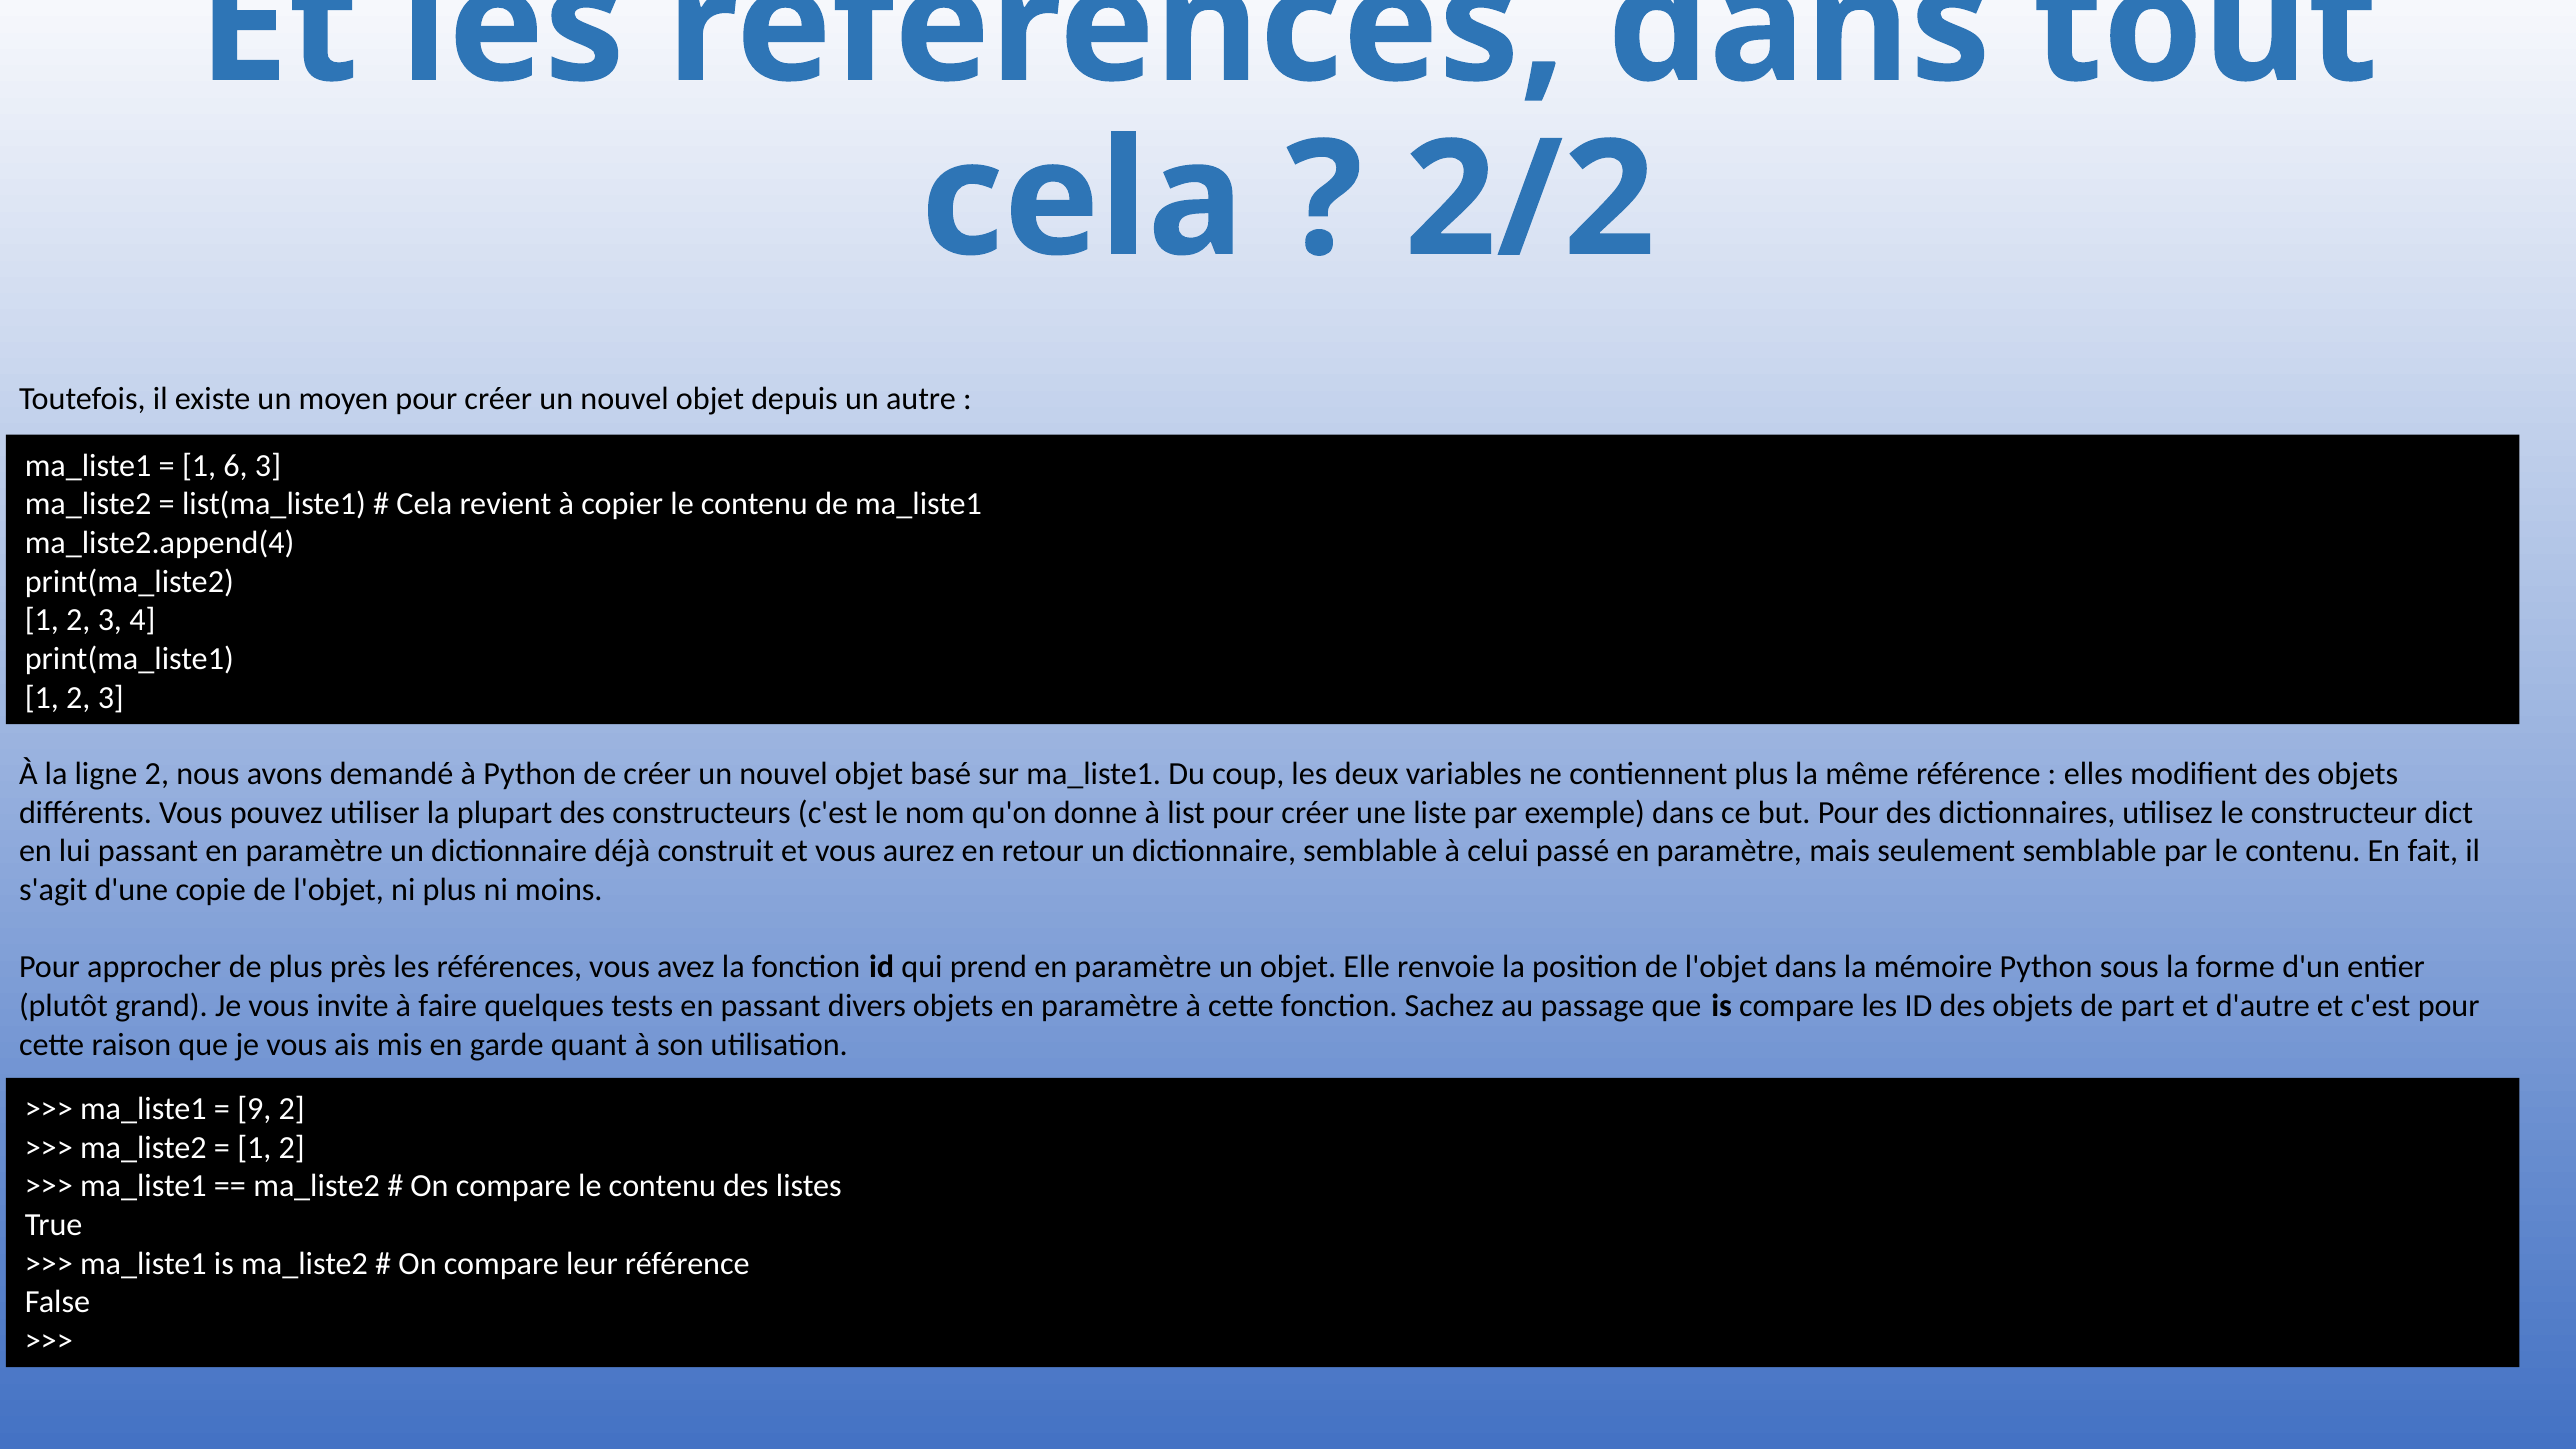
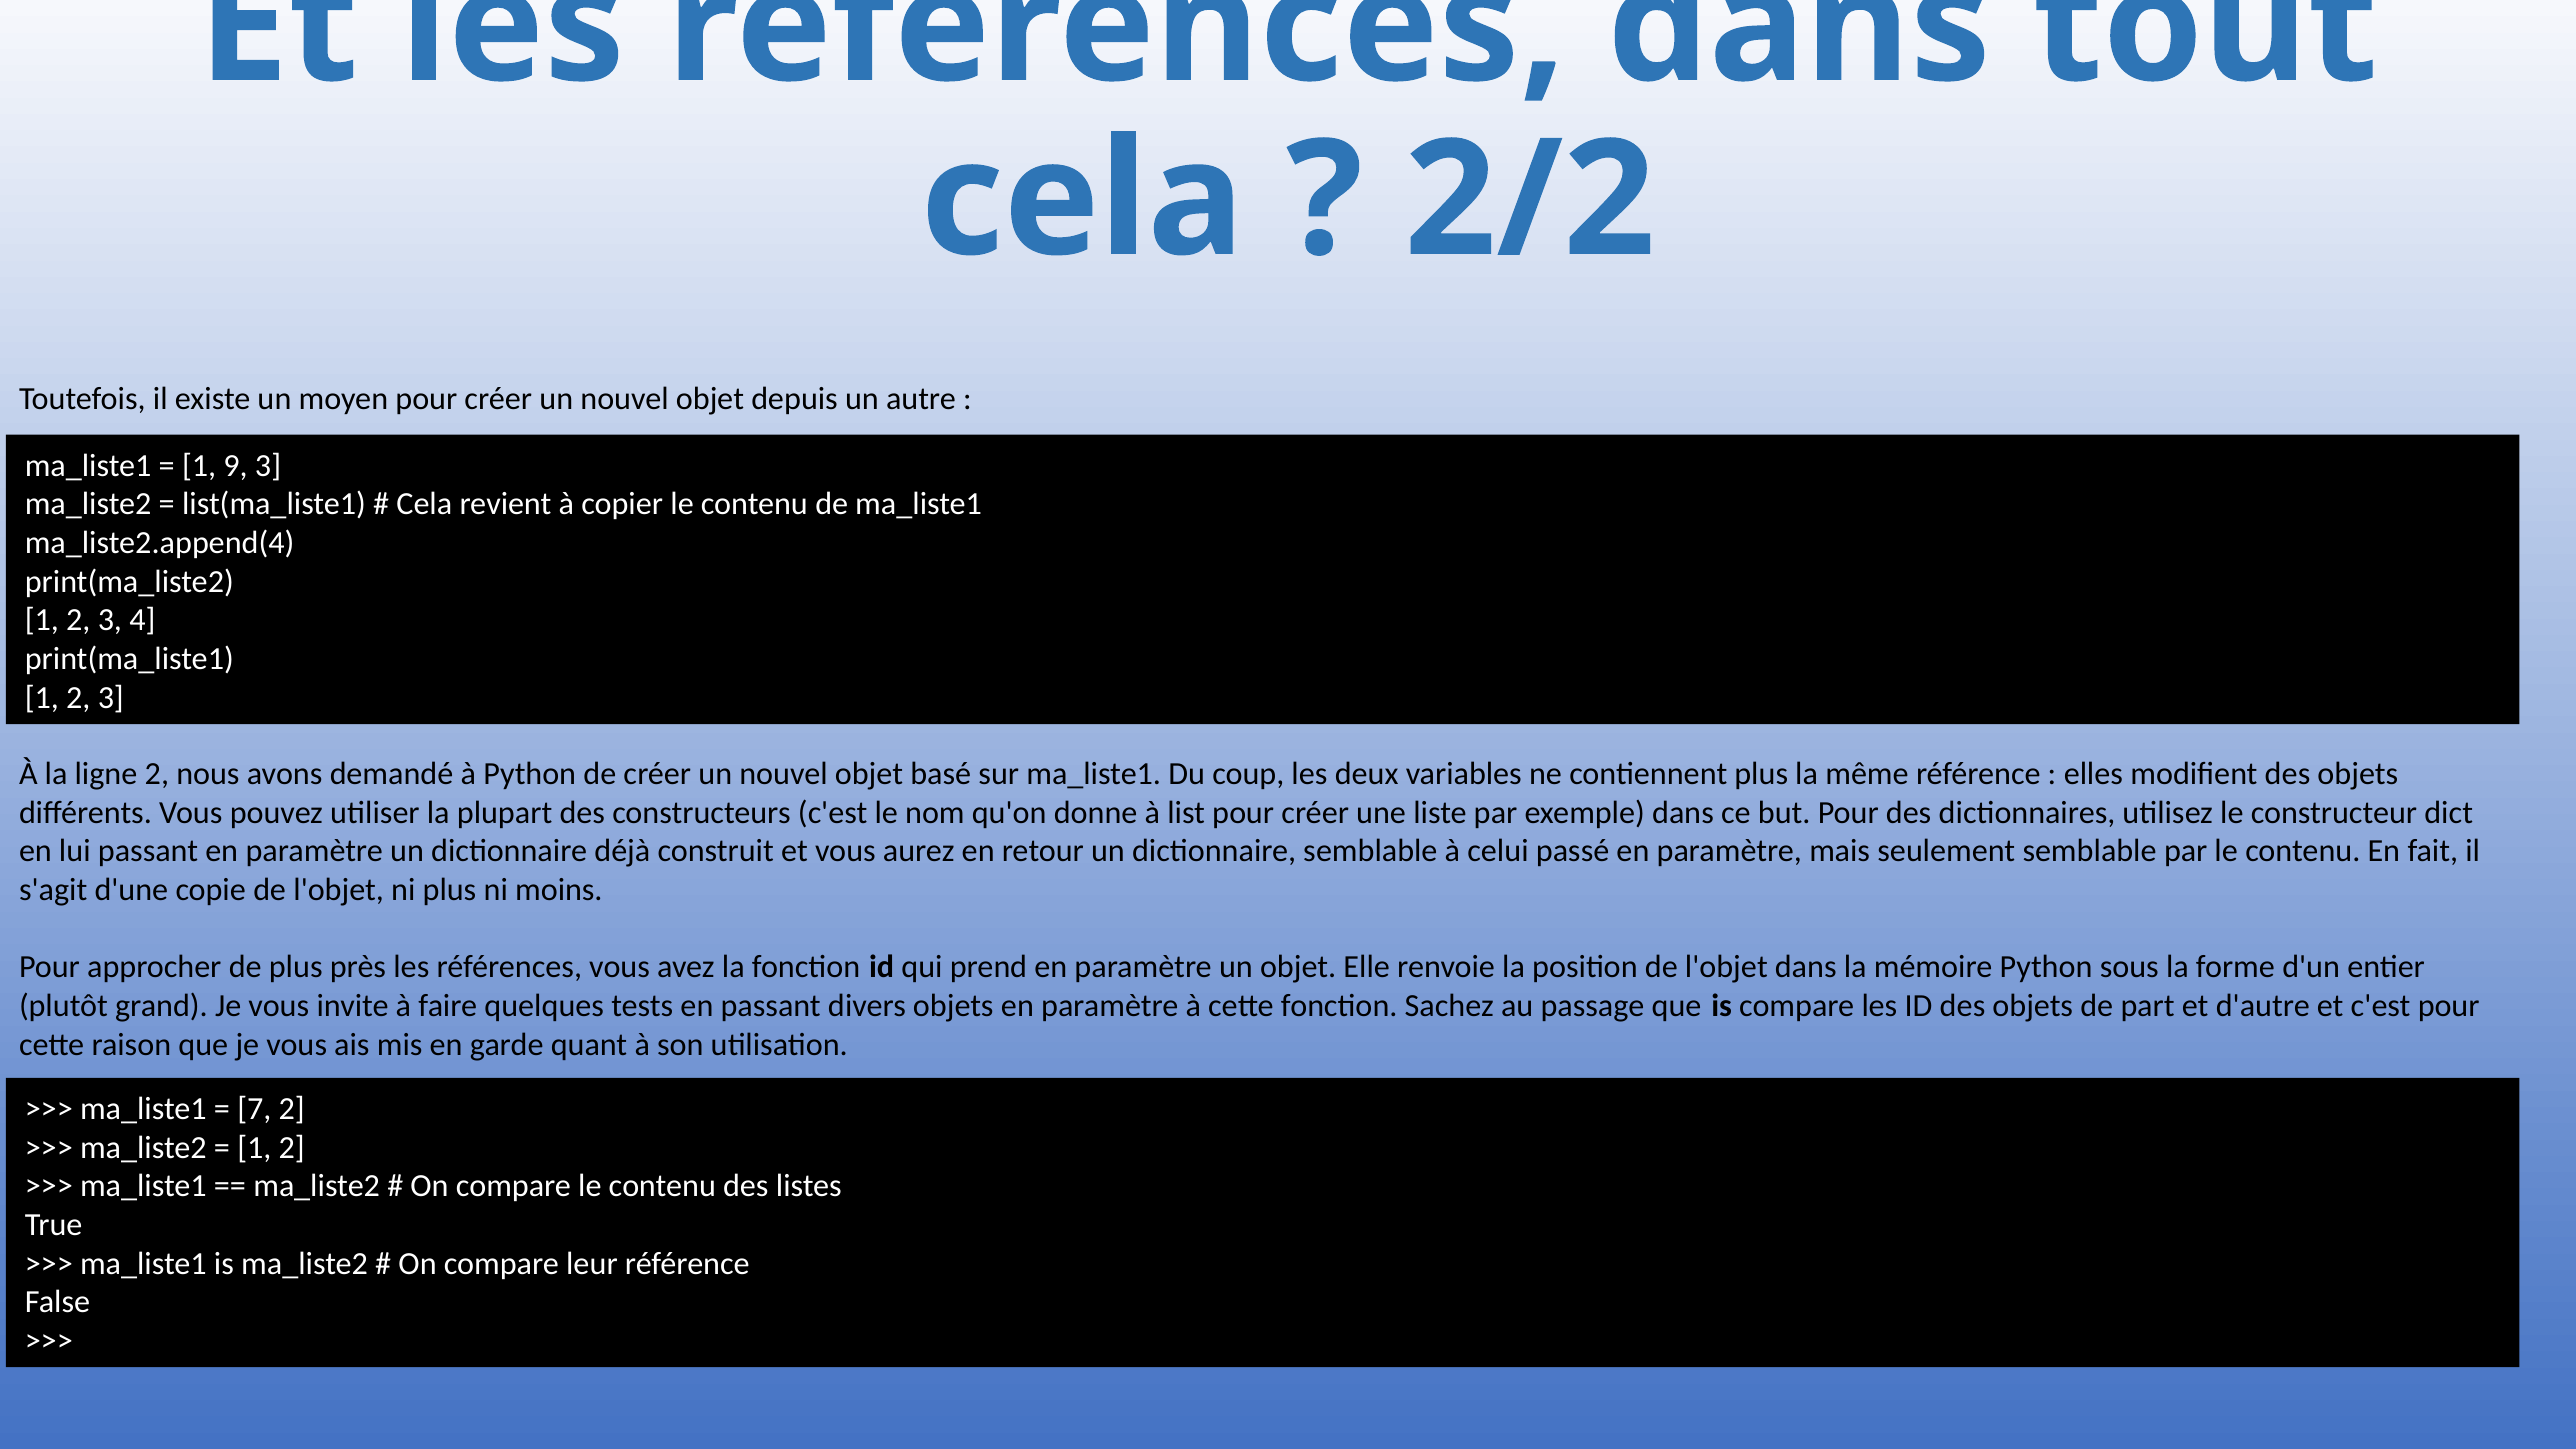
6: 6 -> 9
9: 9 -> 7
